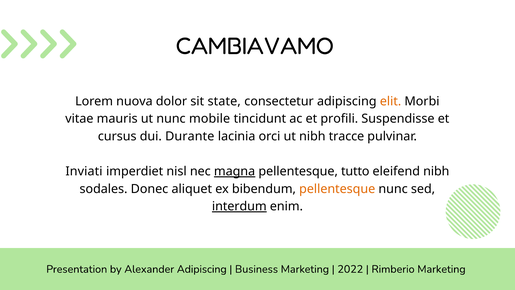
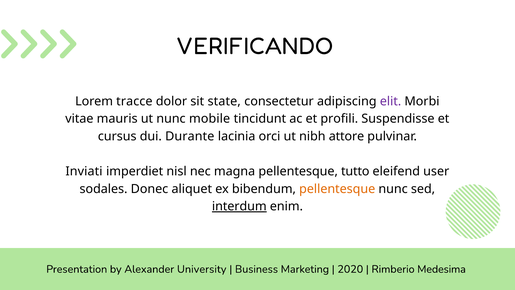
CAMBIAVAMO: CAMBIAVAMO -> VERIFICANDO
nuova: nuova -> tracce
elit colour: orange -> purple
tracce: tracce -> attore
magna underline: present -> none
eleifend nibh: nibh -> user
Alexander Adipiscing: Adipiscing -> University
2022: 2022 -> 2020
Rimberio Marketing: Marketing -> Medesima
